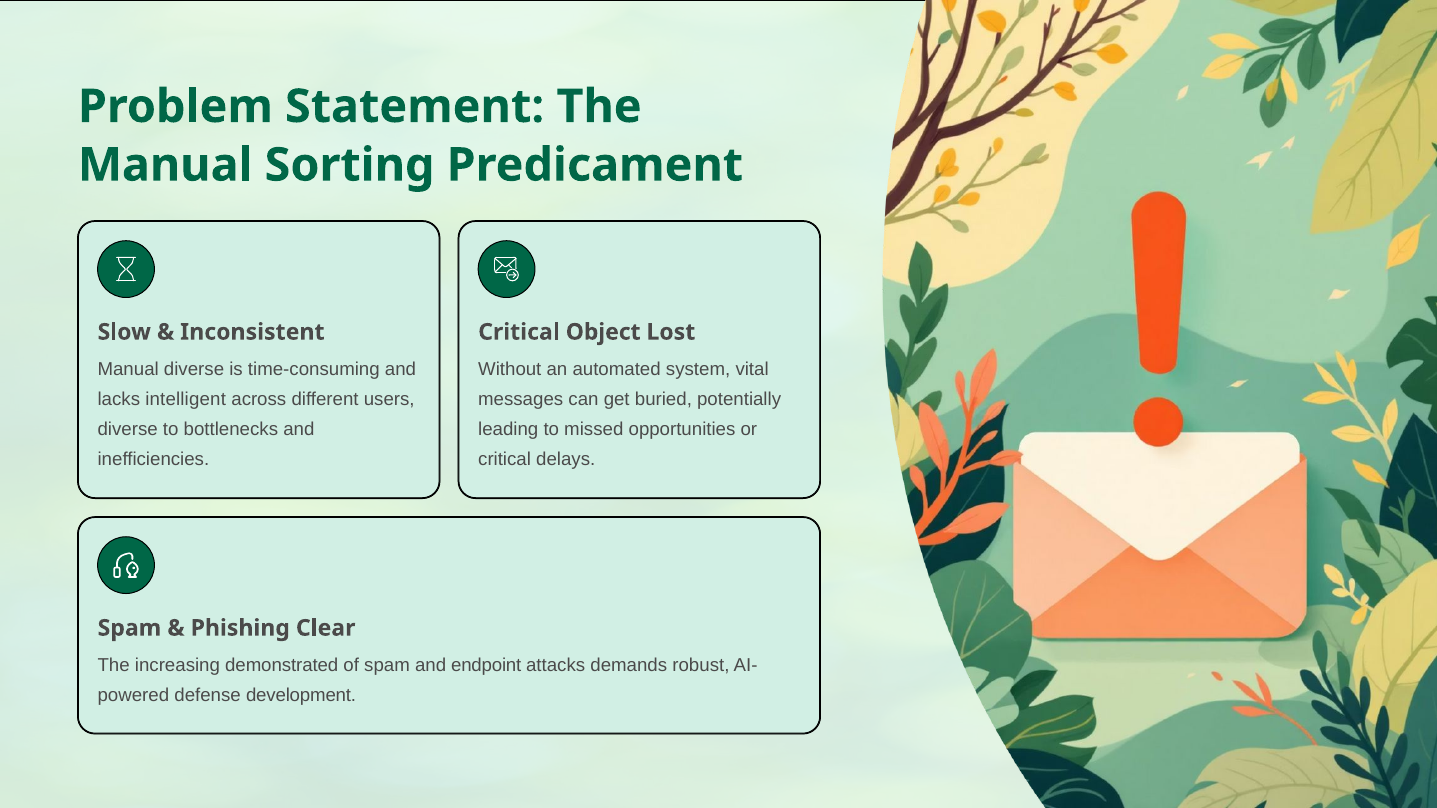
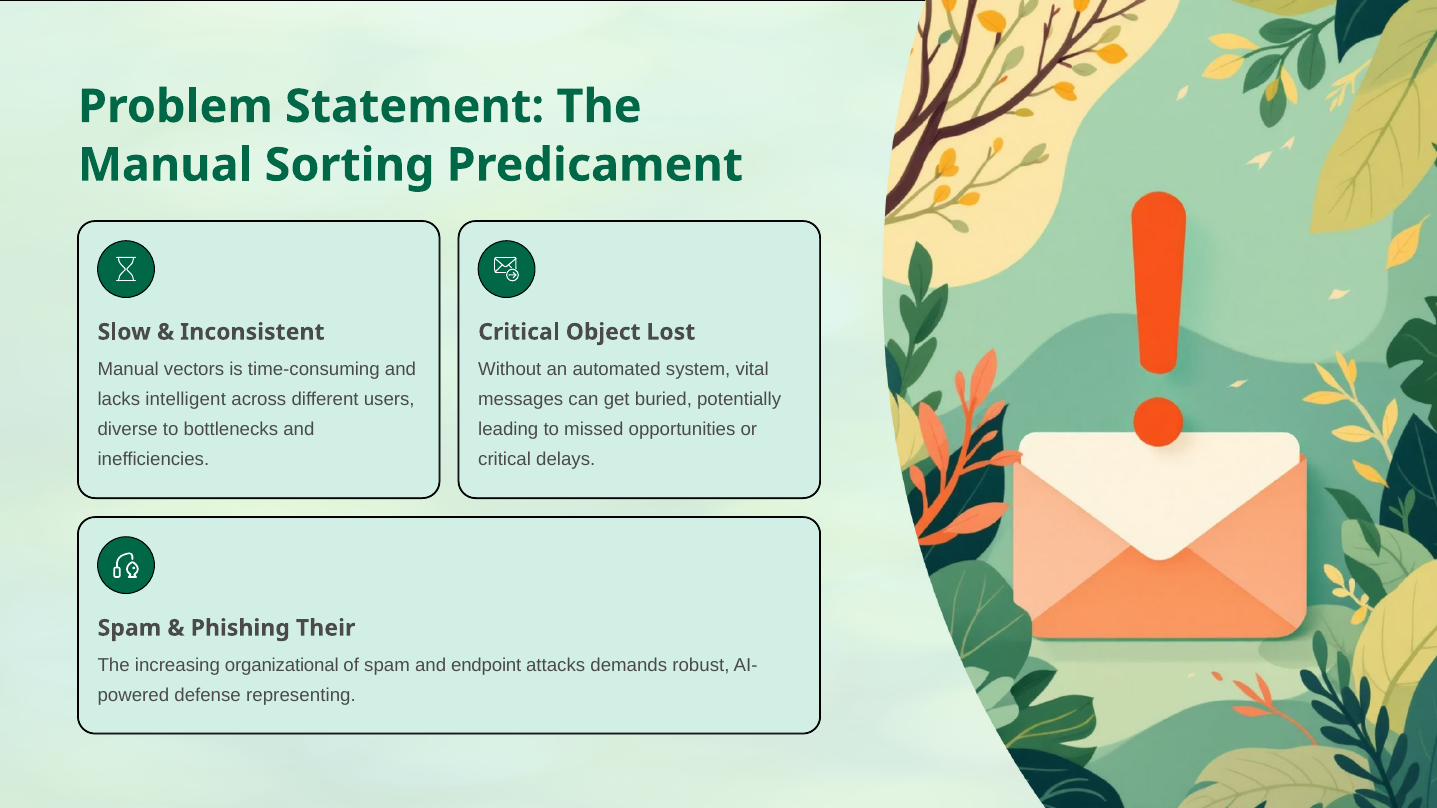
Manual diverse: diverse -> vectors
Clear: Clear -> Their
demonstrated: demonstrated -> organizational
development: development -> representing
